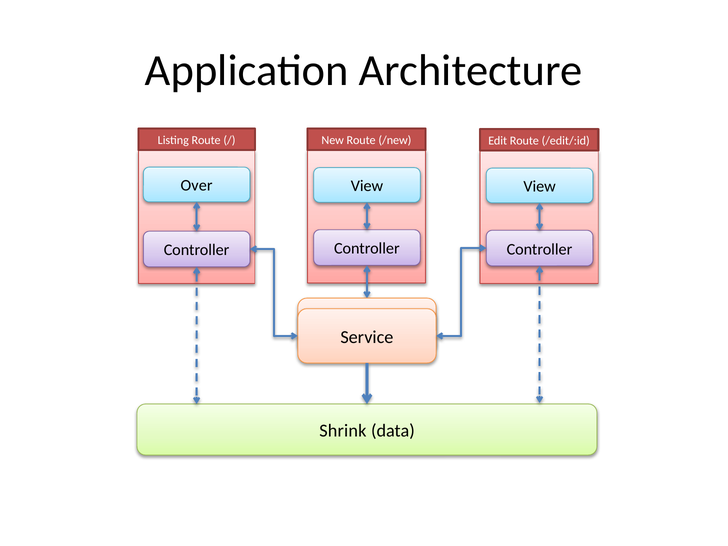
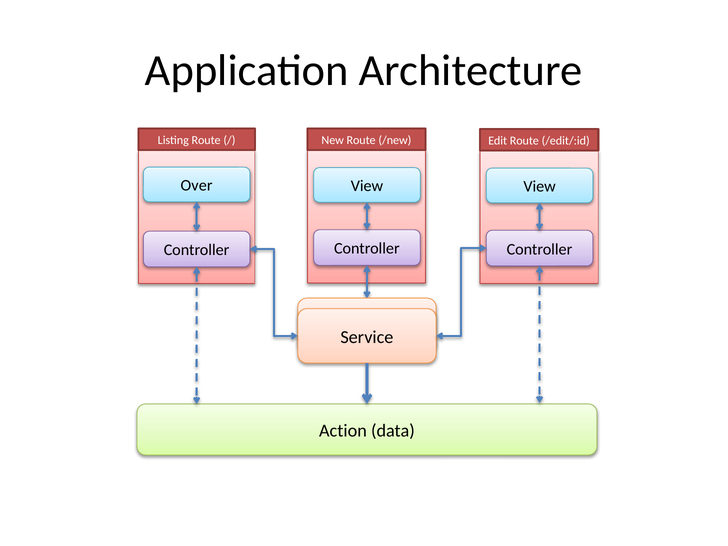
Shrink: Shrink -> Action
